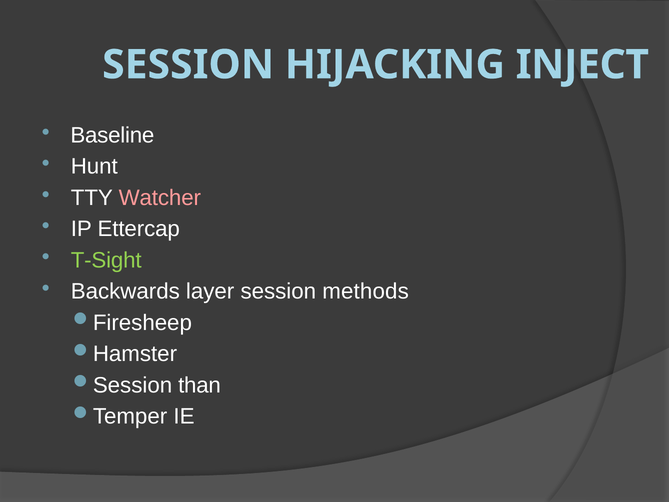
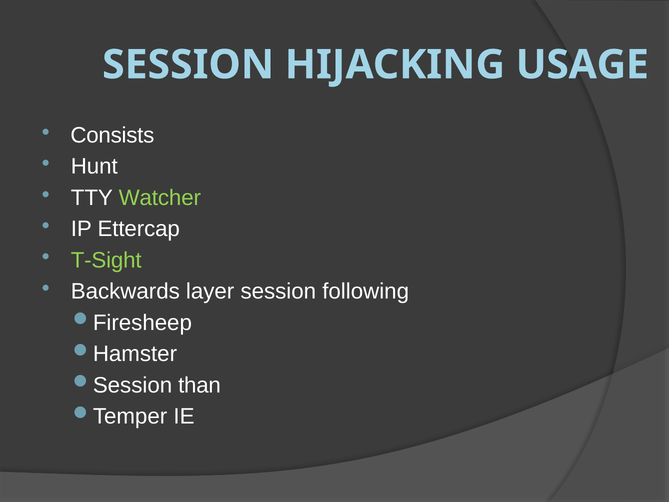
INJECT: INJECT -> USAGE
Baseline: Baseline -> Consists
Watcher colour: pink -> light green
methods: methods -> following
